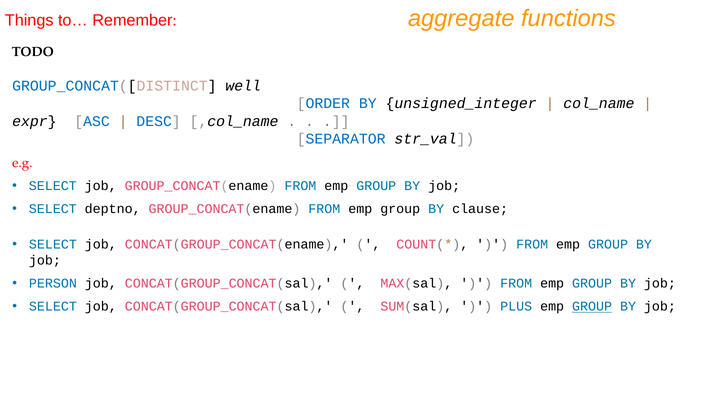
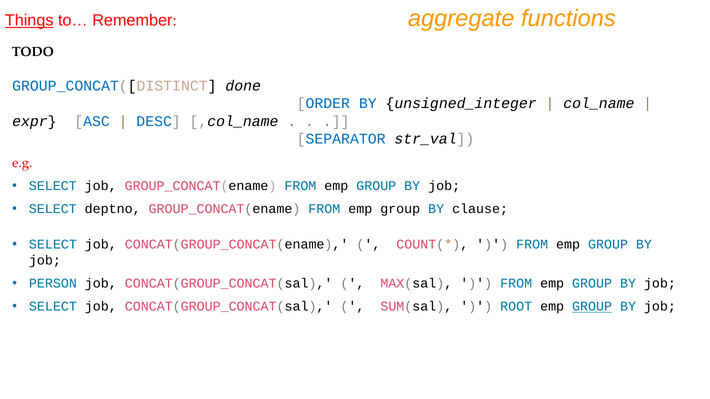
Things underline: none -> present
well: well -> done
PLUS: PLUS -> ROOT
